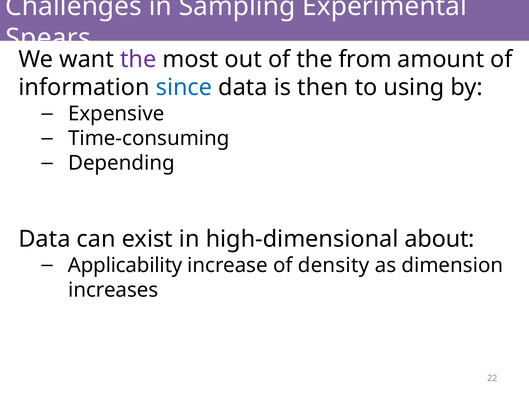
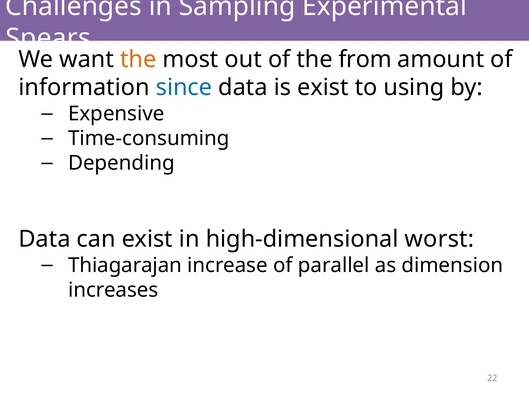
the at (138, 59) colour: purple -> orange
is then: then -> exist
about: about -> worst
Applicability: Applicability -> Thiagarajan
density: density -> parallel
